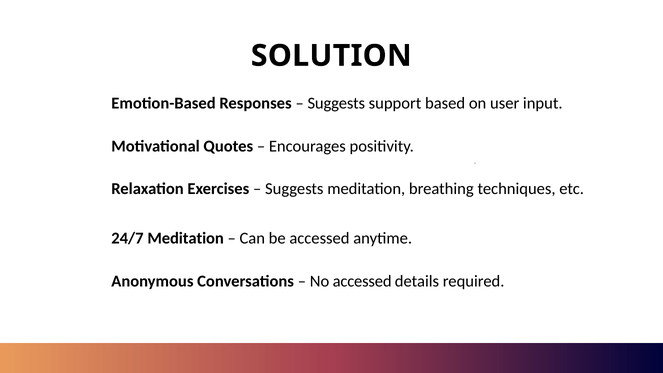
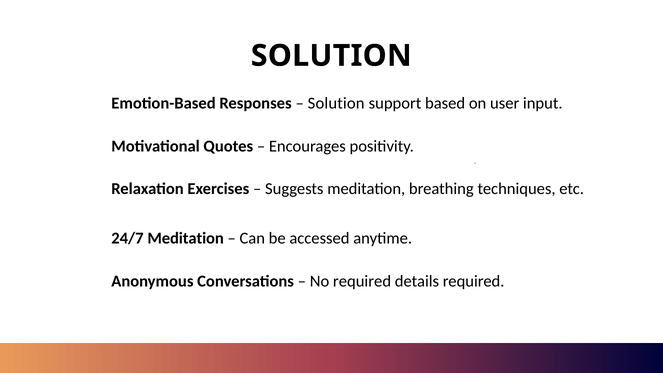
Suggests at (336, 103): Suggests -> Solution
No accessed: accessed -> required
